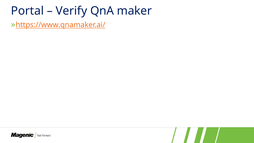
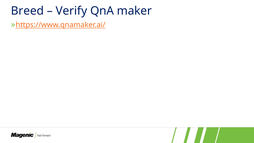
Portal: Portal -> Breed
